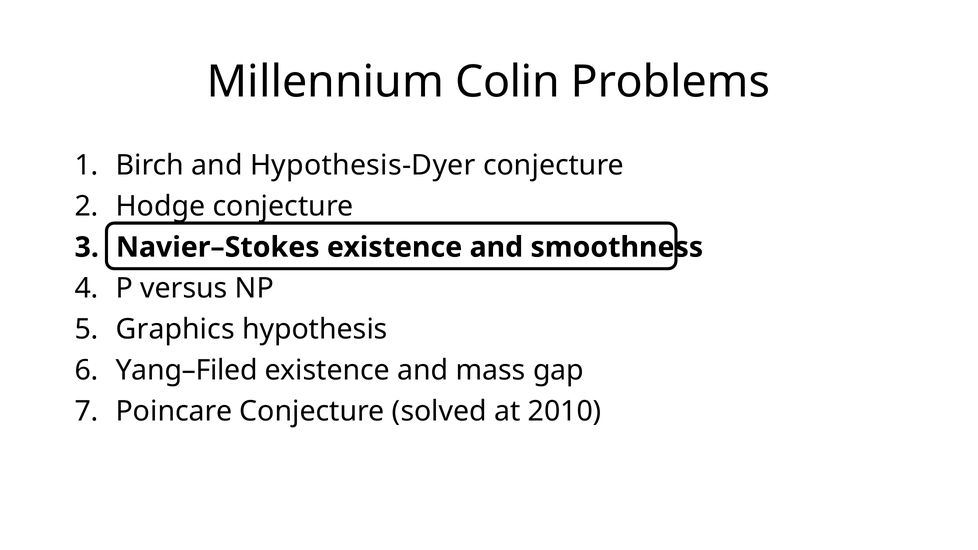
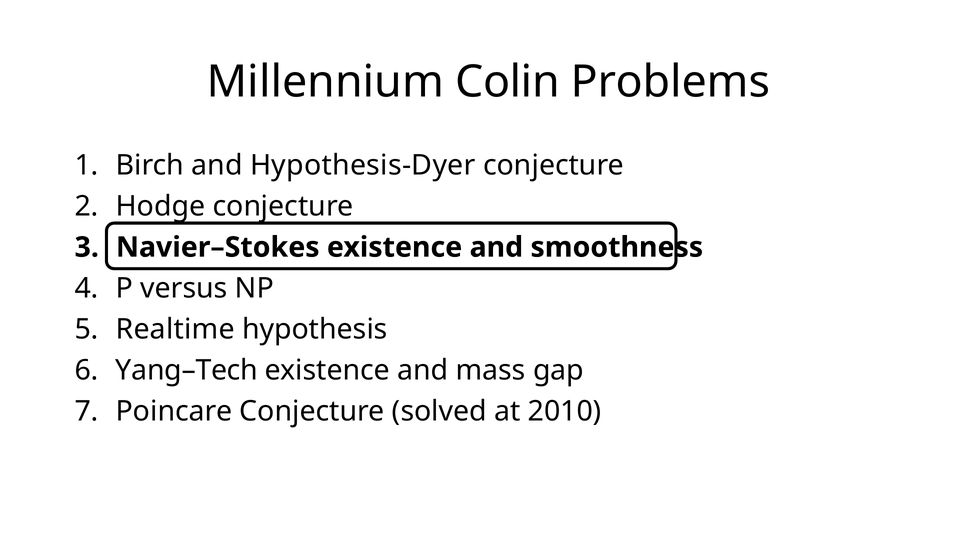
Graphics: Graphics -> Realtime
Yang–Filed: Yang–Filed -> Yang–Tech
